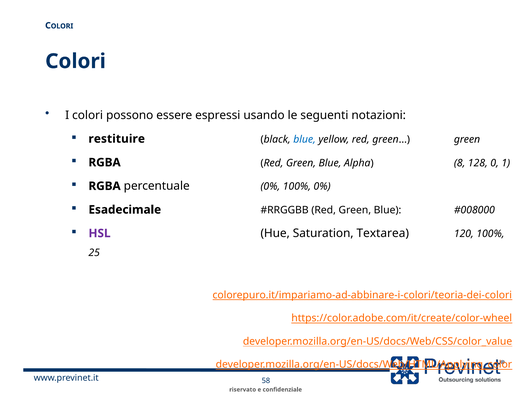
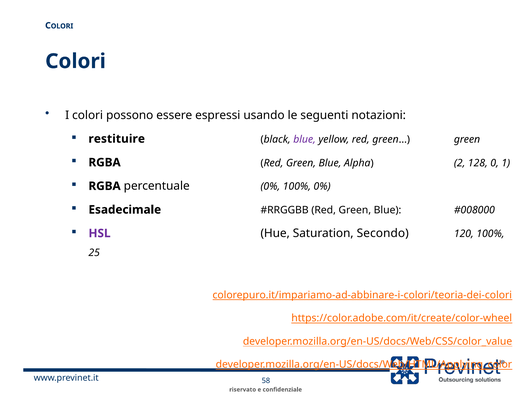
blue at (305, 139) colour: blue -> purple
8: 8 -> 2
Textarea: Textarea -> Secondo
